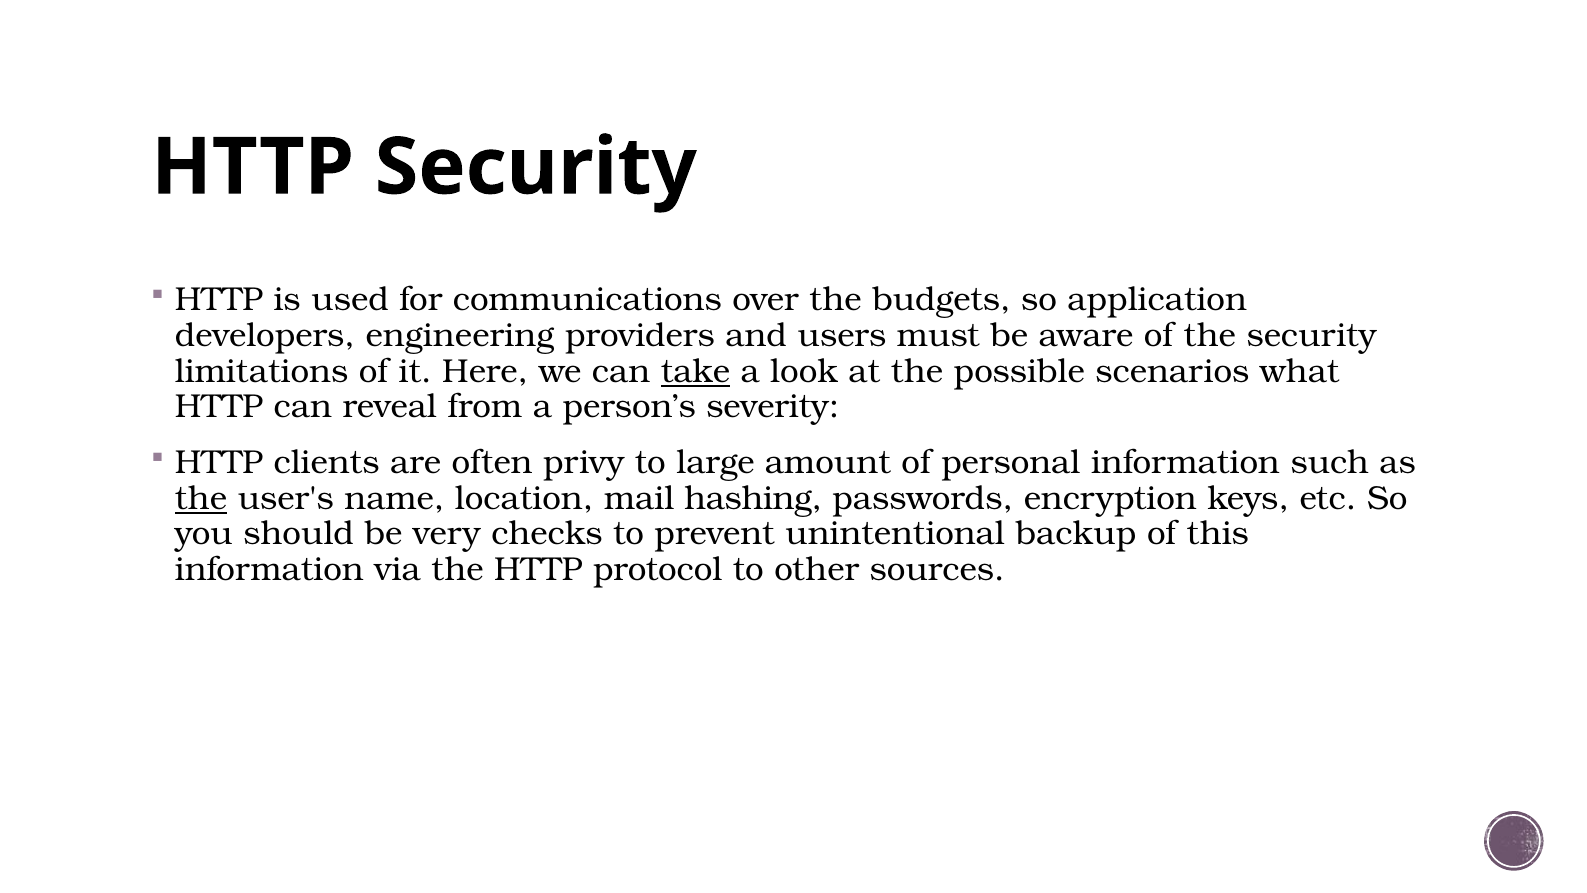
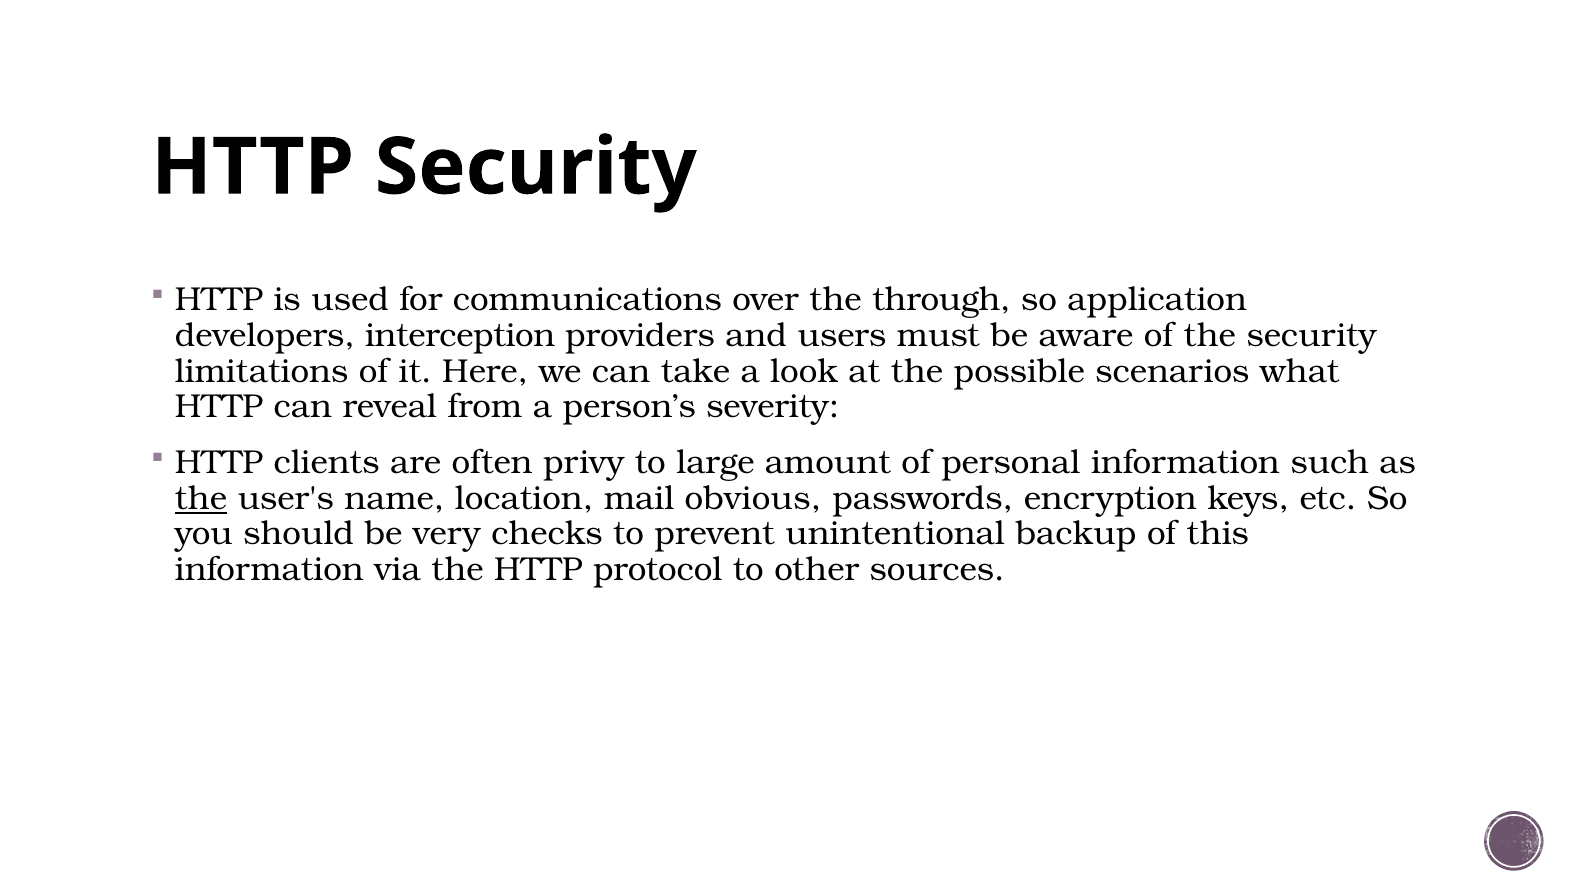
budgets: budgets -> through
engineering: engineering -> interception
take underline: present -> none
hashing: hashing -> obvious
